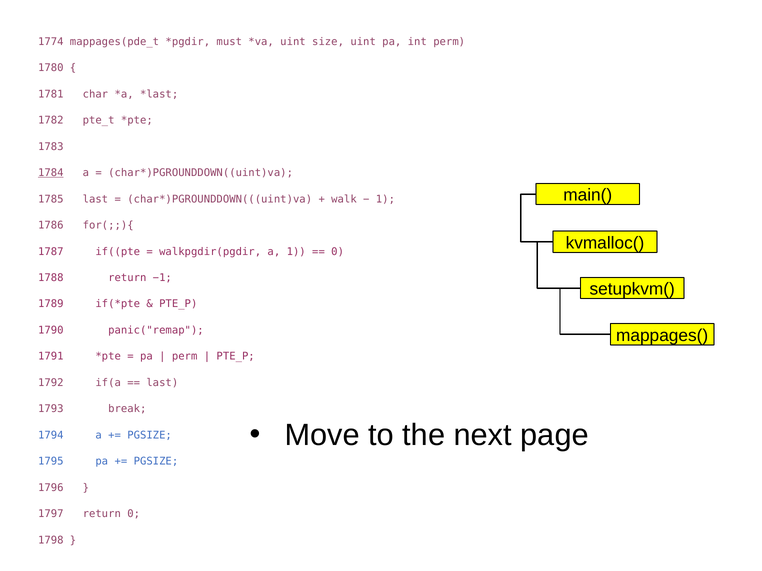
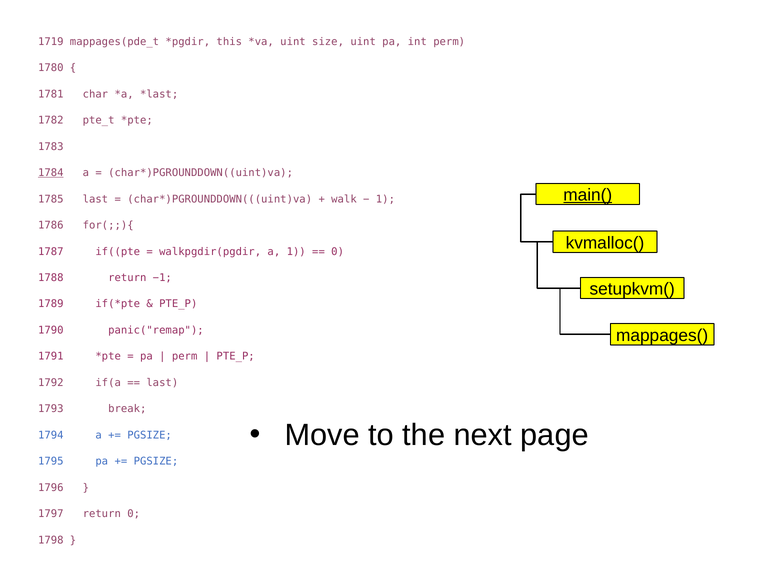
1774: 1774 -> 1719
must: must -> this
main( underline: none -> present
